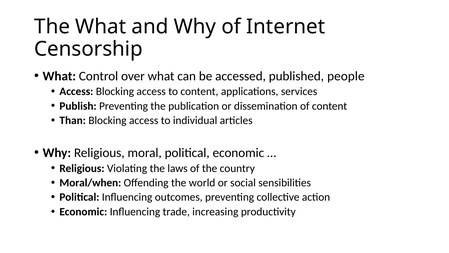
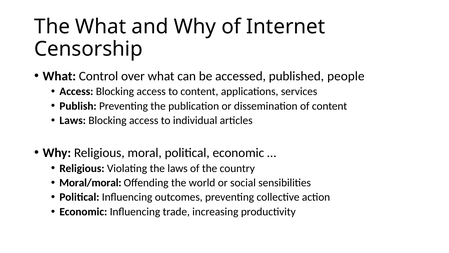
Than at (73, 120): Than -> Laws
Moral/when: Moral/when -> Moral/moral
